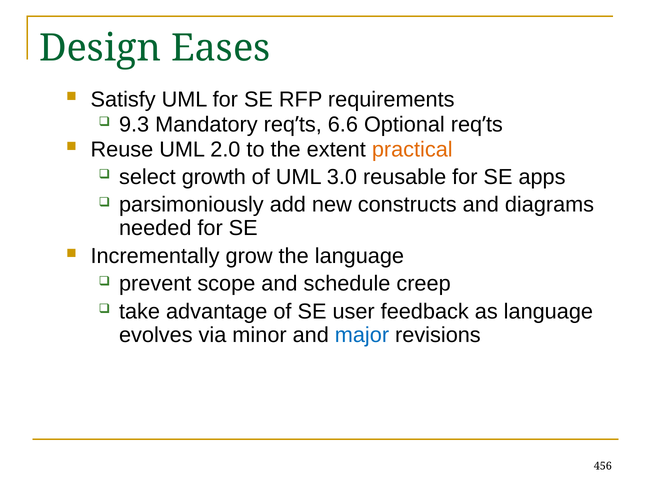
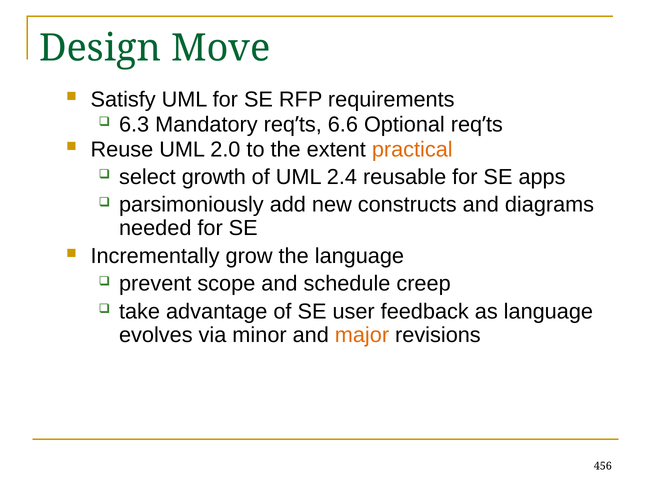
Eases: Eases -> Move
9.3: 9.3 -> 6.3
3.0: 3.0 -> 2.4
major colour: blue -> orange
